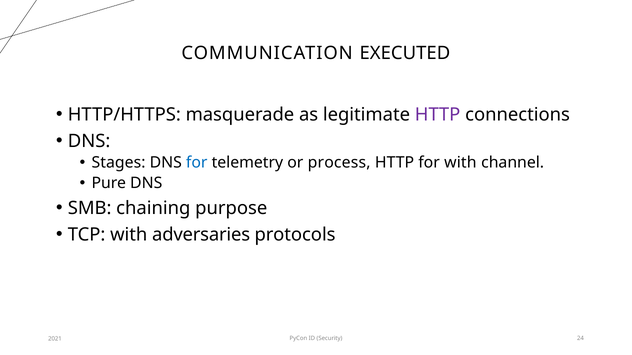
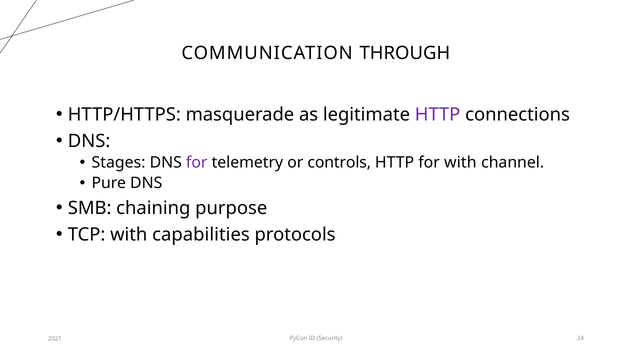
EXECUTED: EXECUTED -> THROUGH
for at (197, 163) colour: blue -> purple
process: process -> controls
adversaries: adversaries -> capabilities
